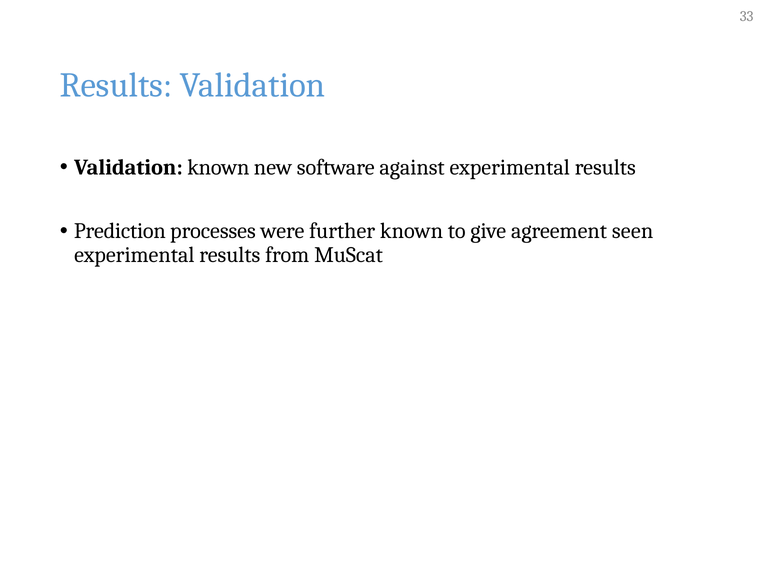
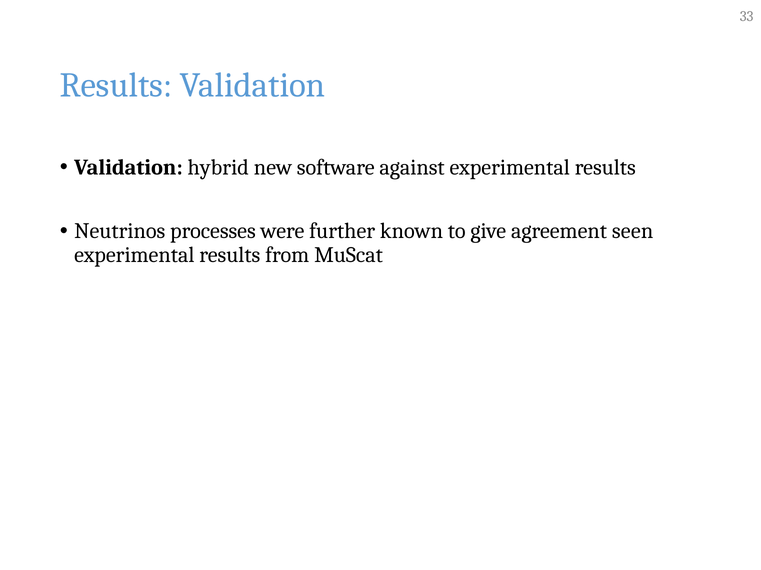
Validation known: known -> hybrid
Prediction: Prediction -> Neutrinos
